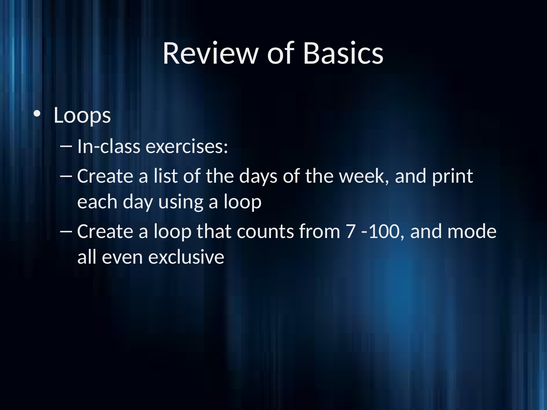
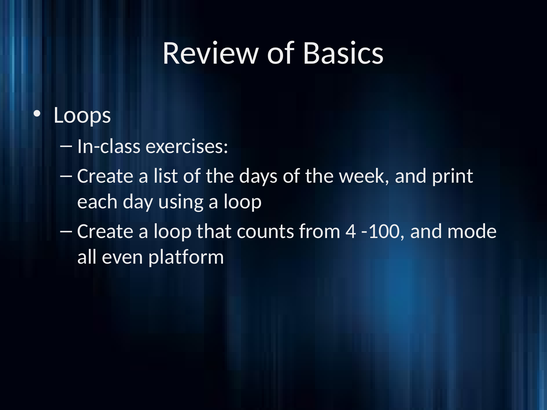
7: 7 -> 4
exclusive: exclusive -> platform
